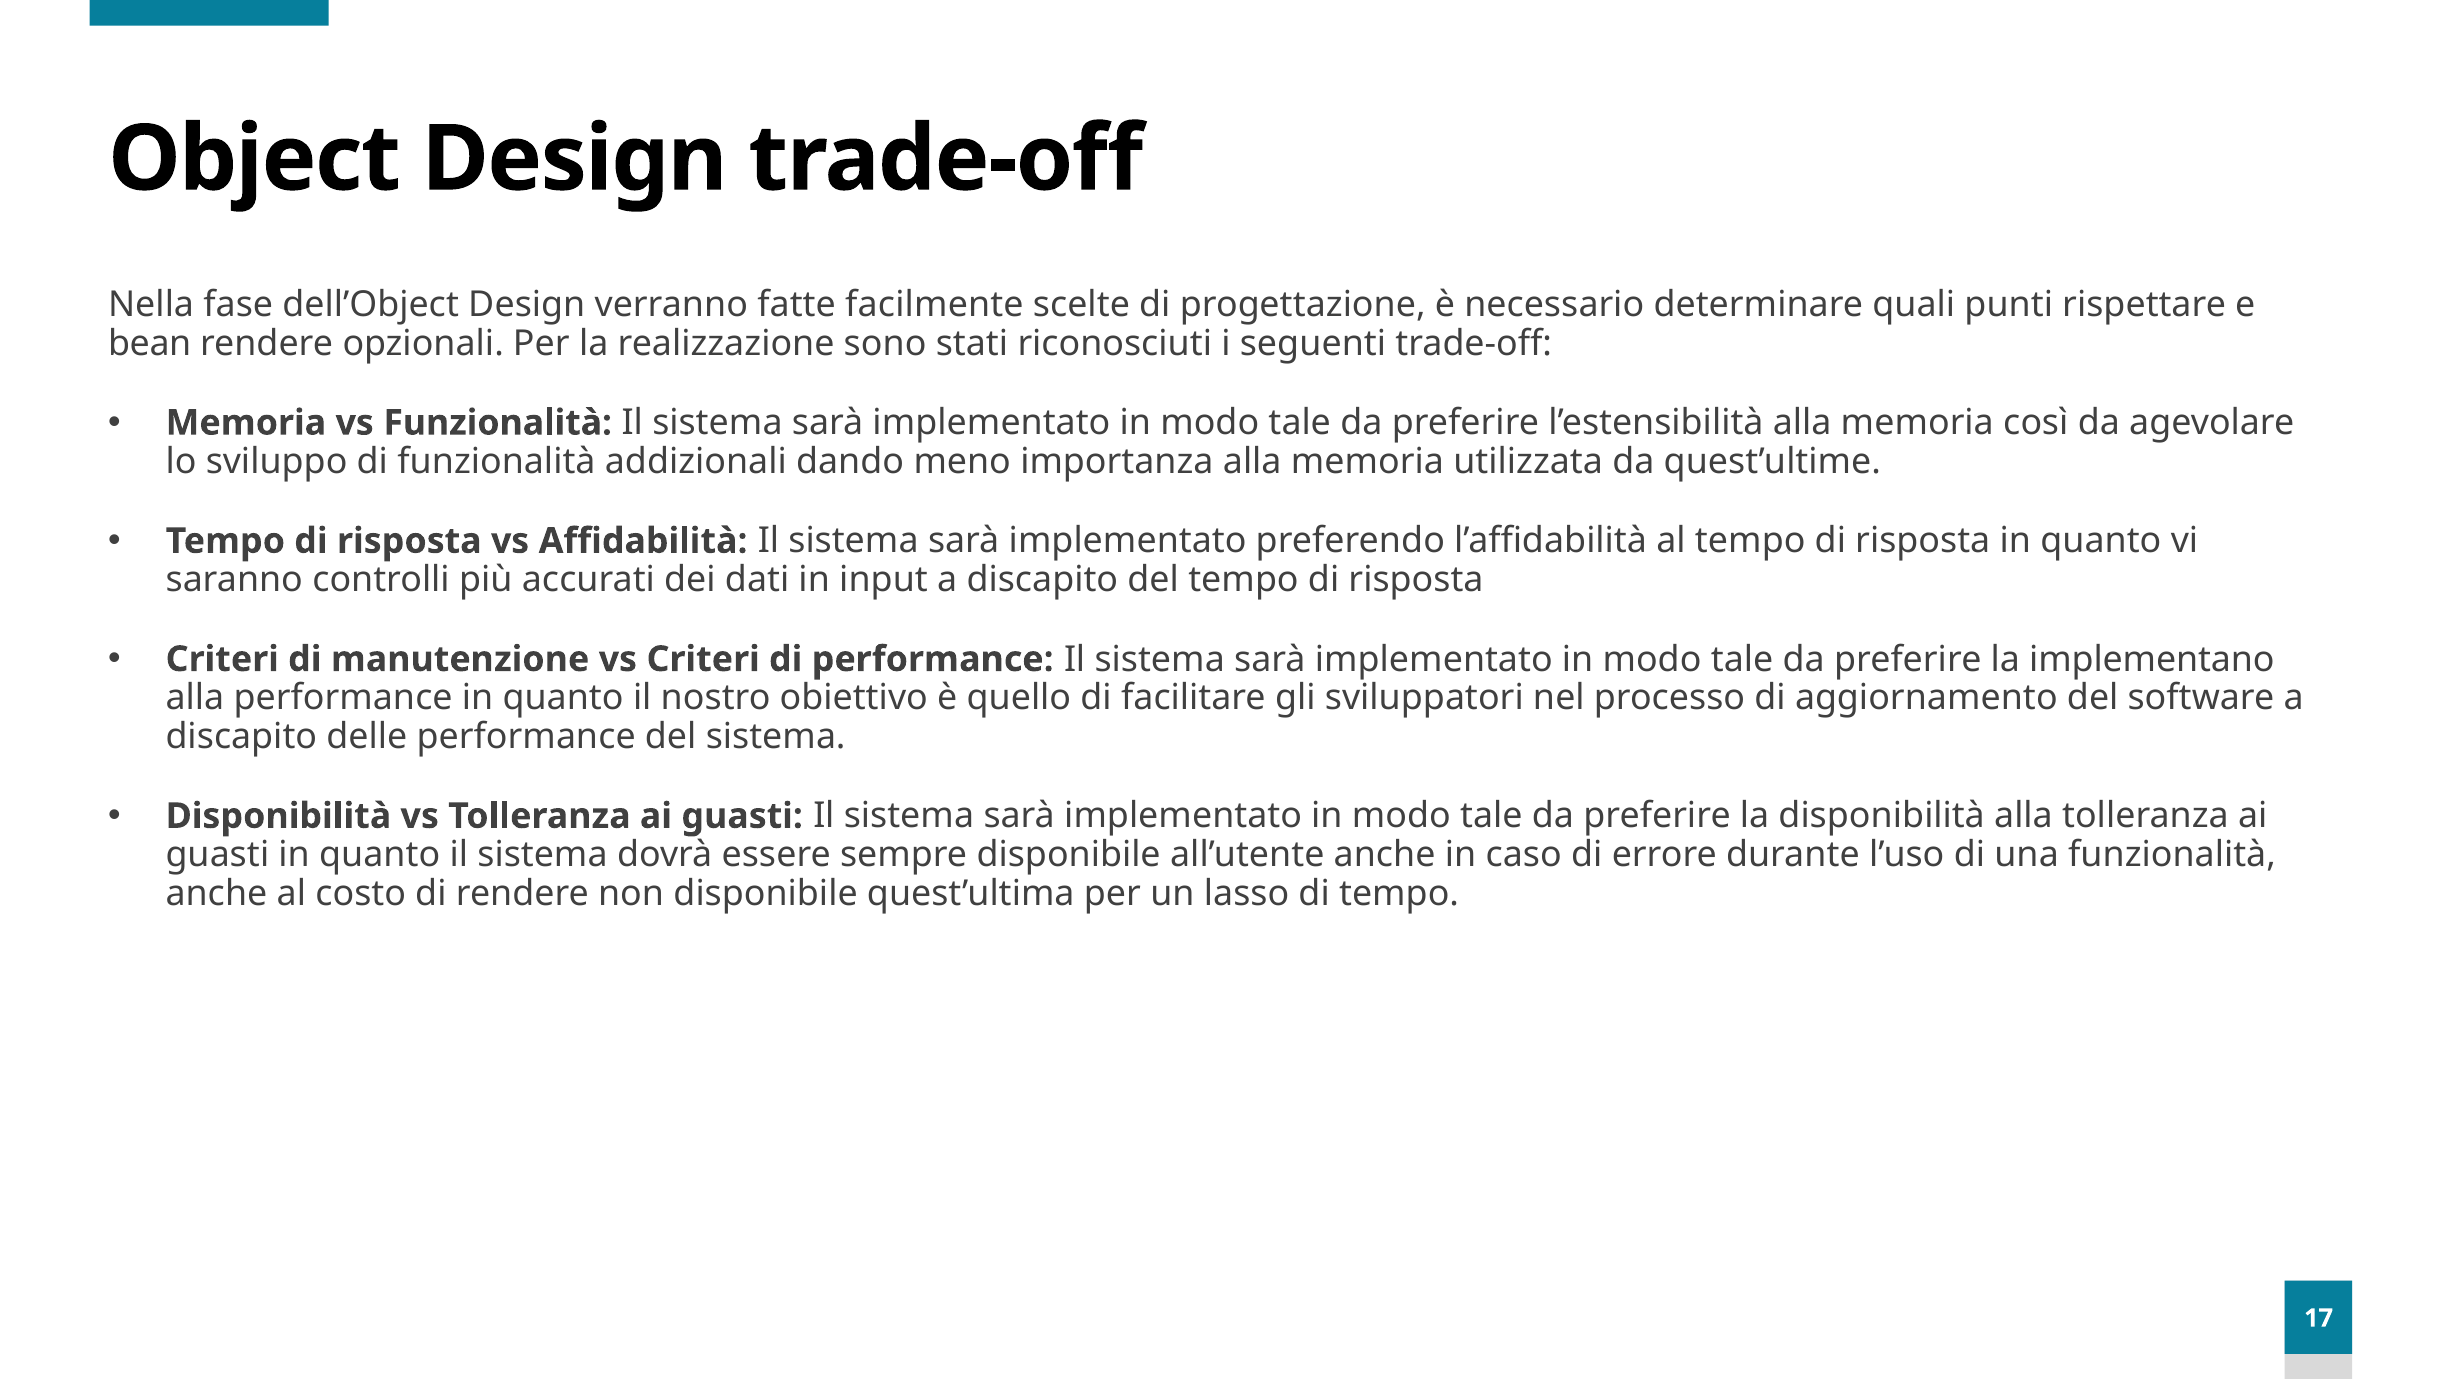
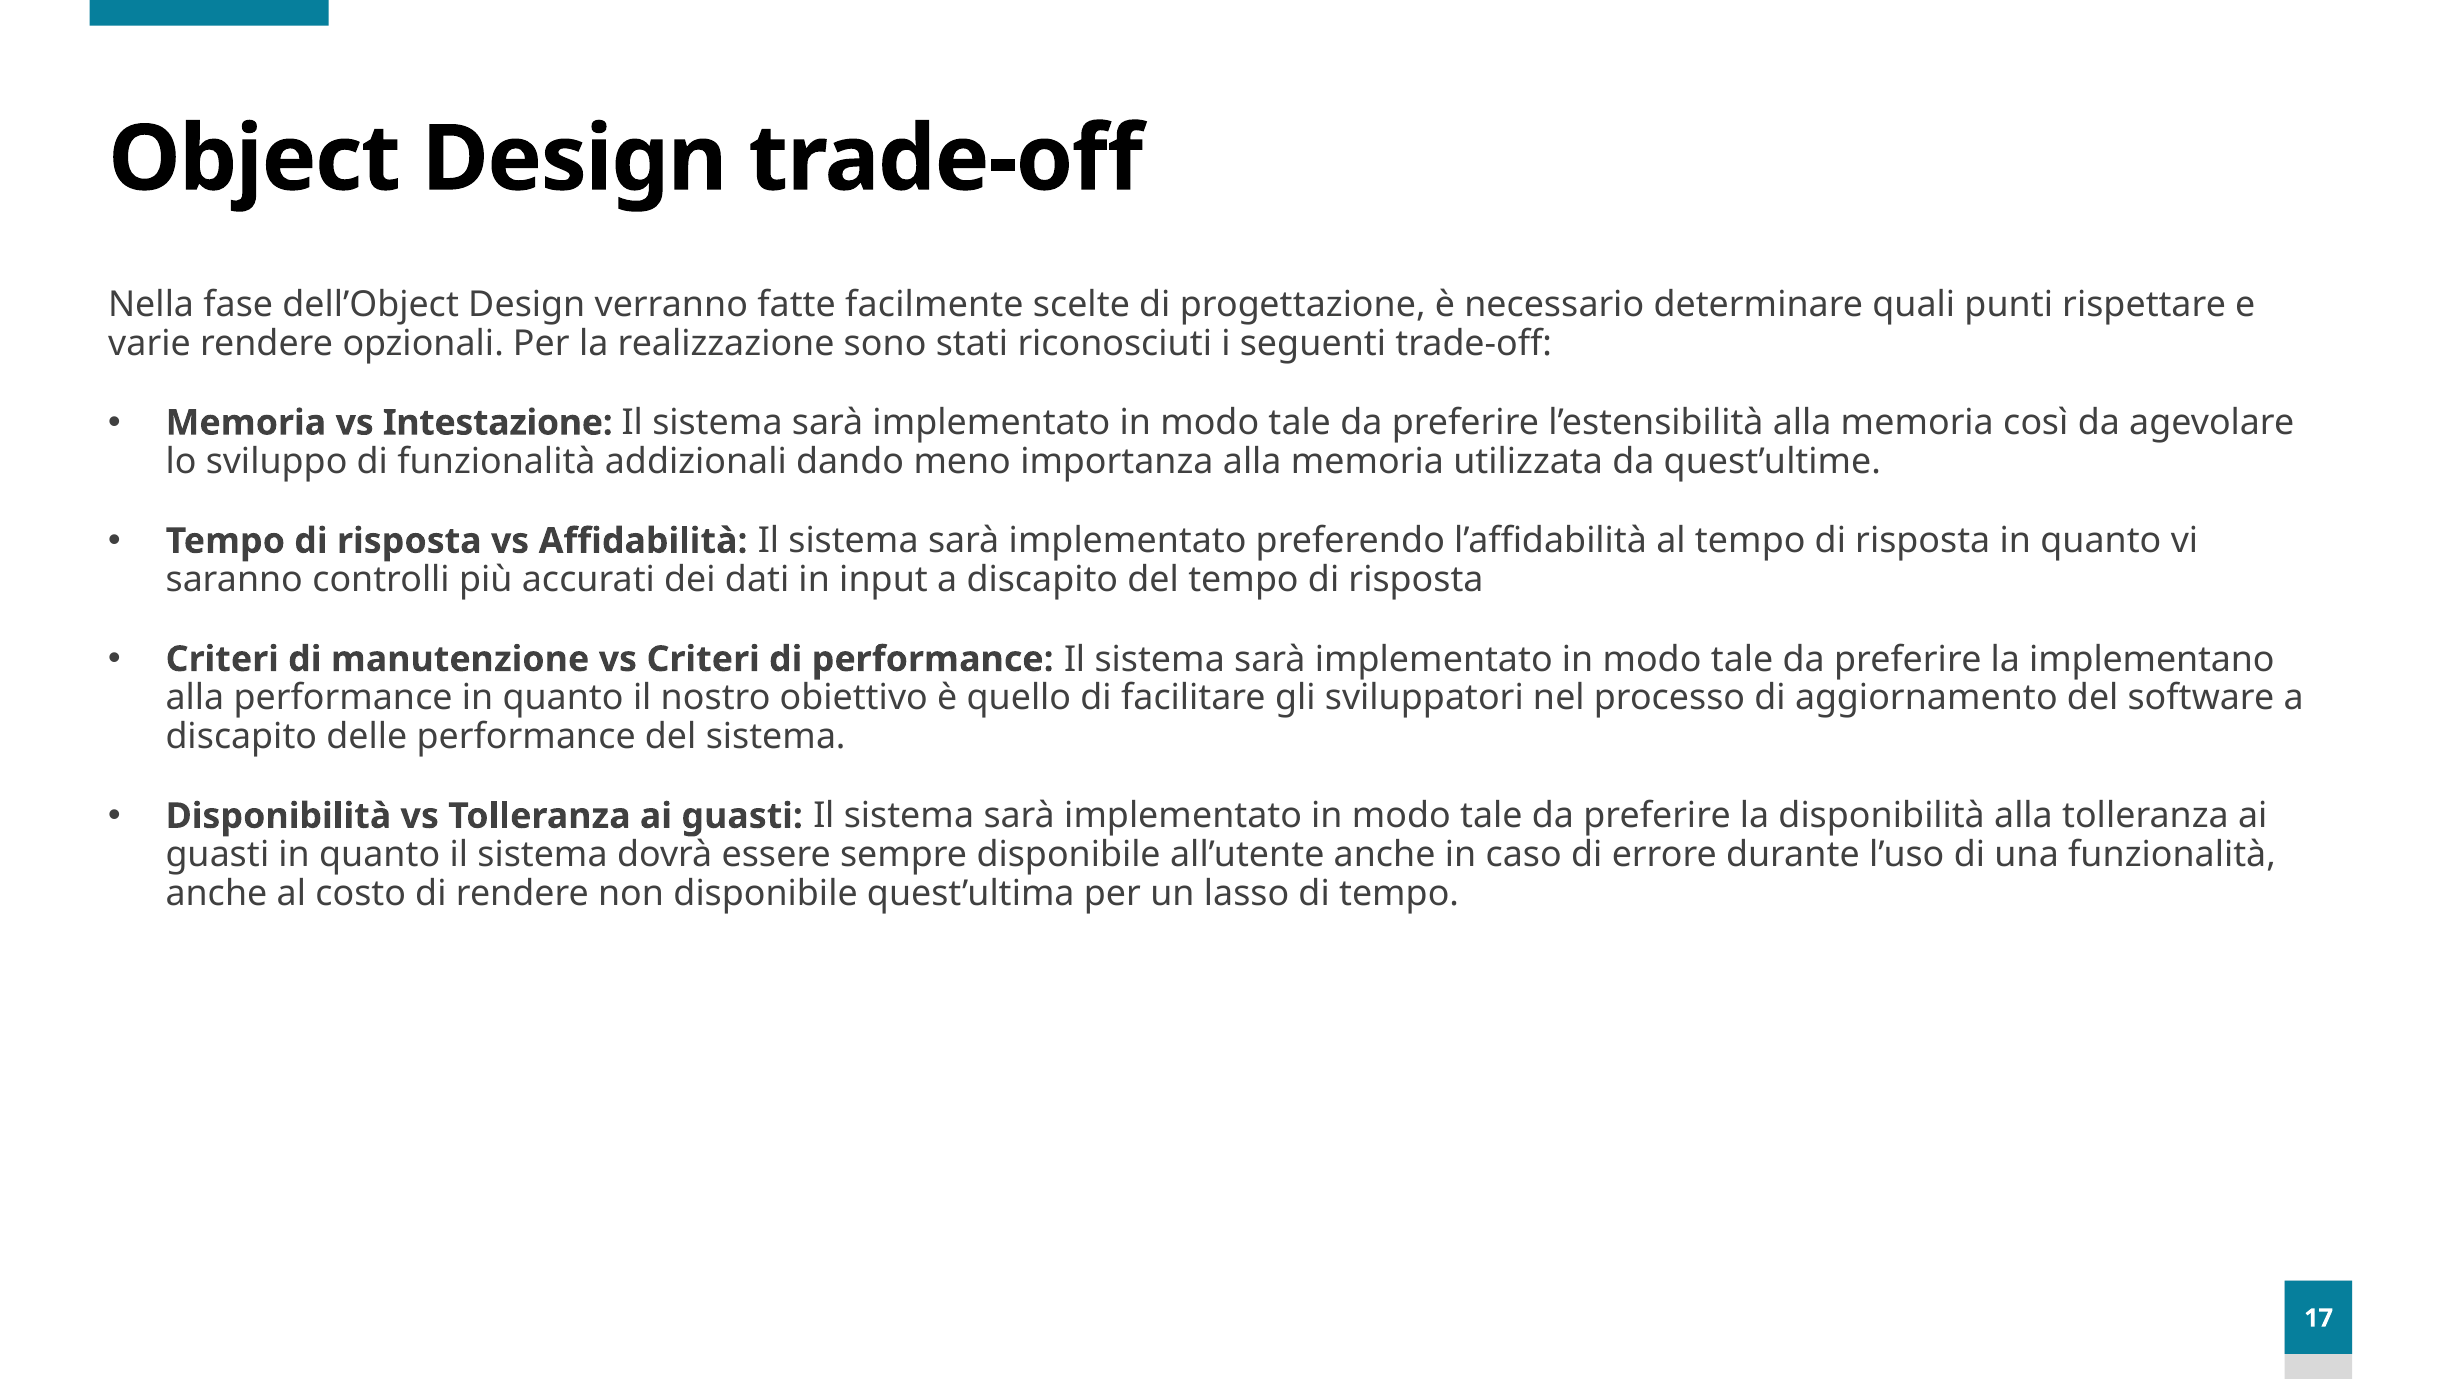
bean: bean -> varie
vs Funzionalità: Funzionalità -> Intestazione
